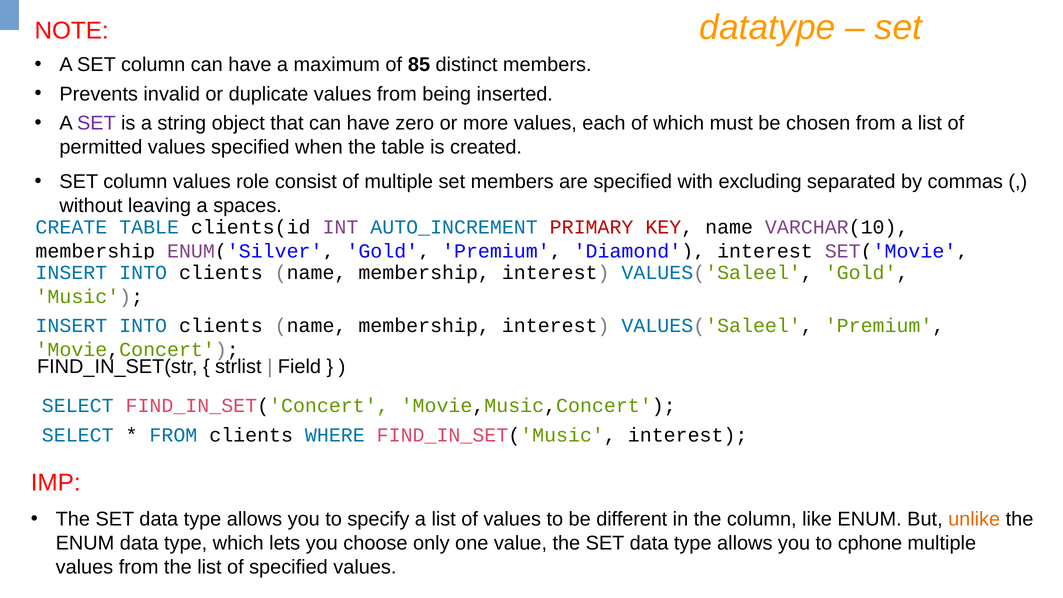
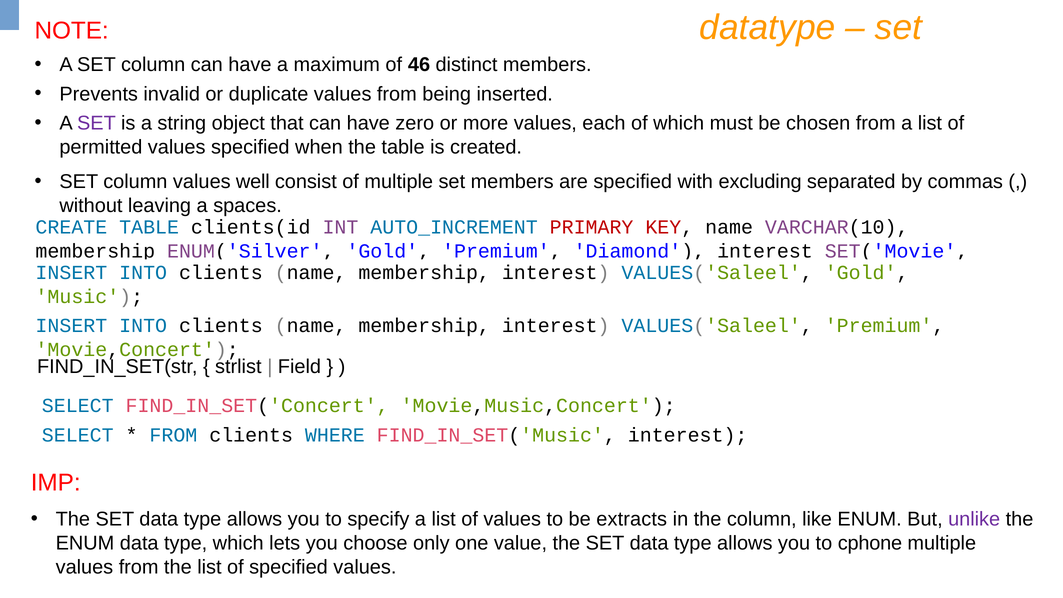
85: 85 -> 46
role: role -> well
different: different -> extracts
unlike colour: orange -> purple
